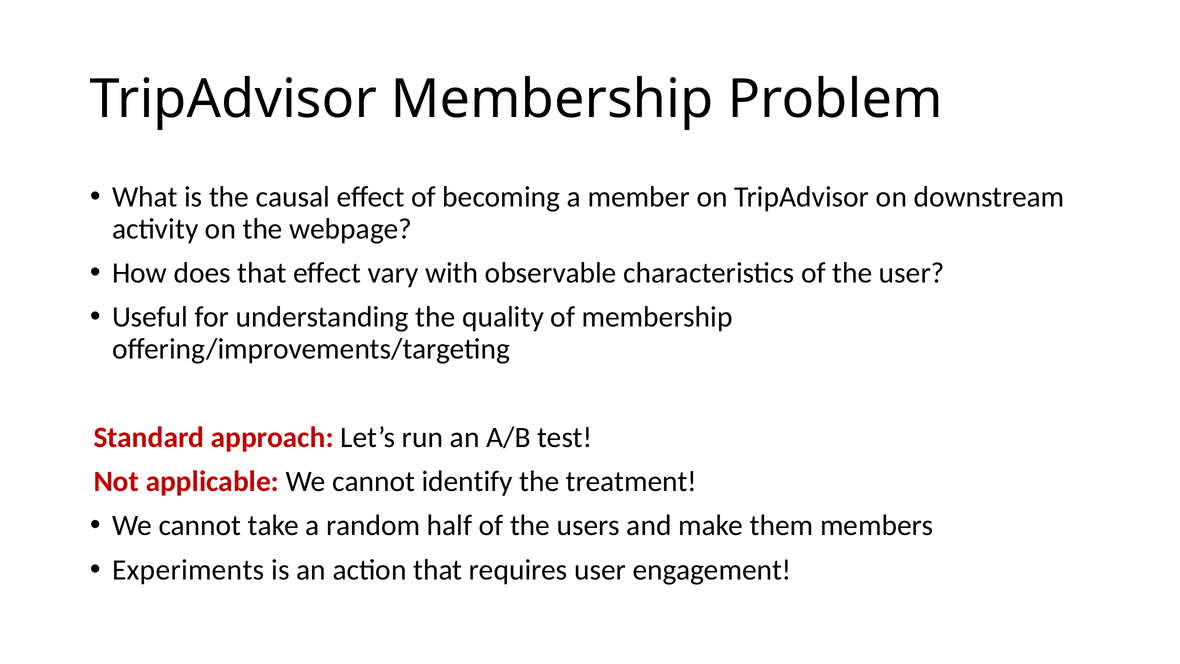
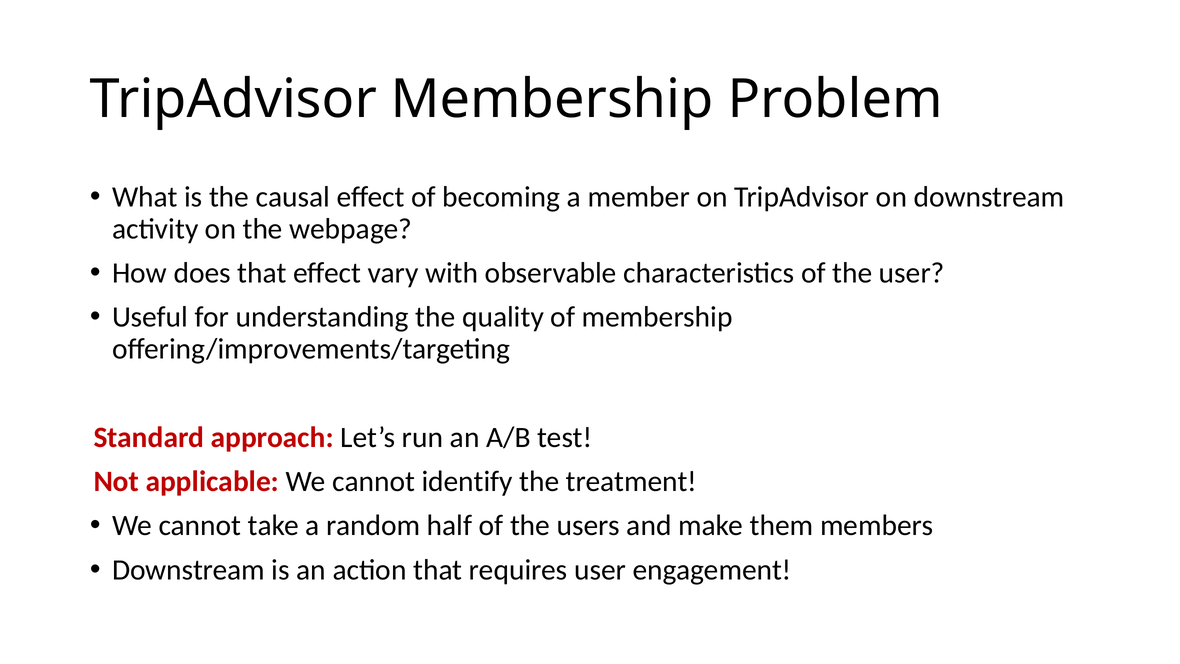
Experiments at (188, 570): Experiments -> Downstream
